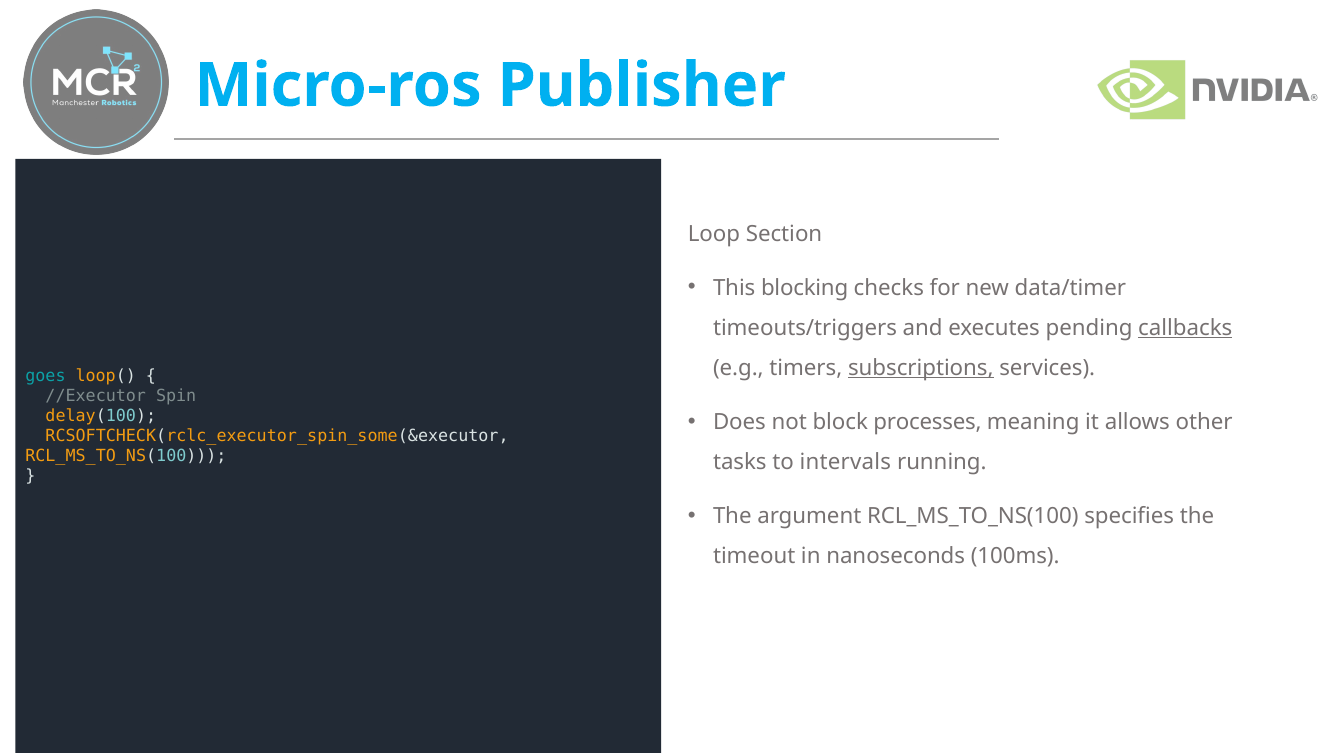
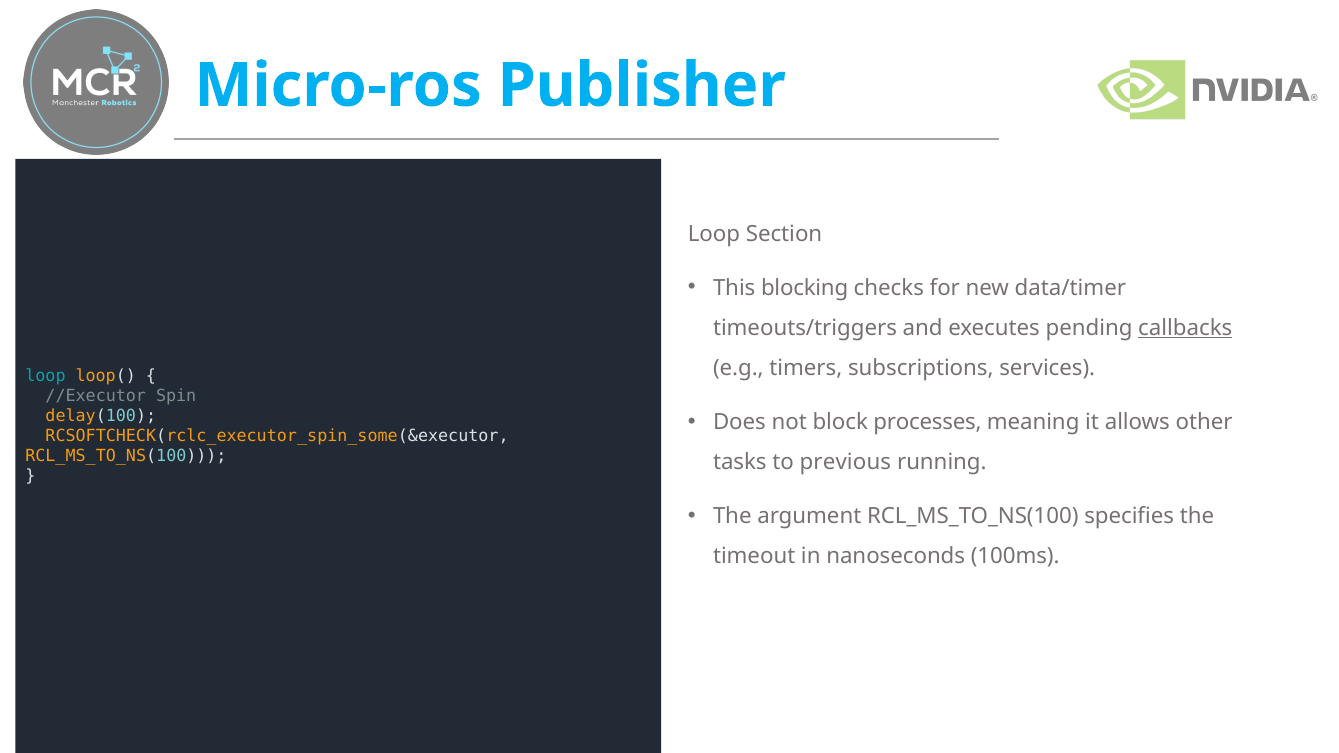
subscriptions underline: present -> none
goes at (45, 376): goes -> loop
intervals: intervals -> previous
